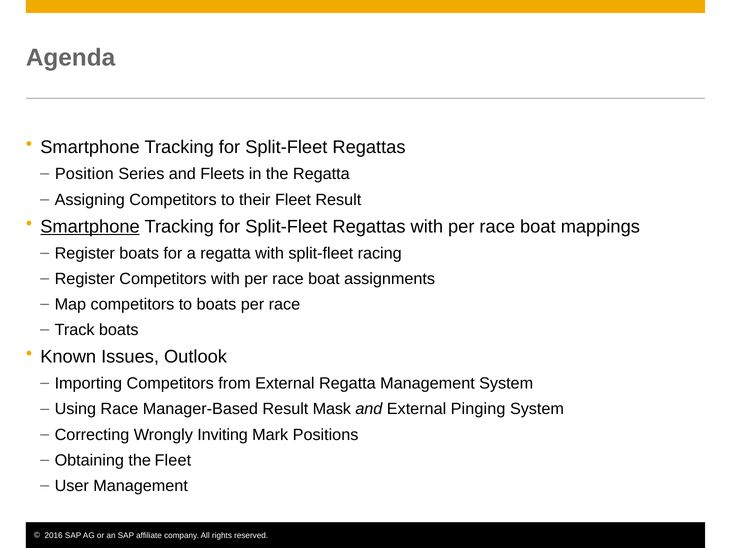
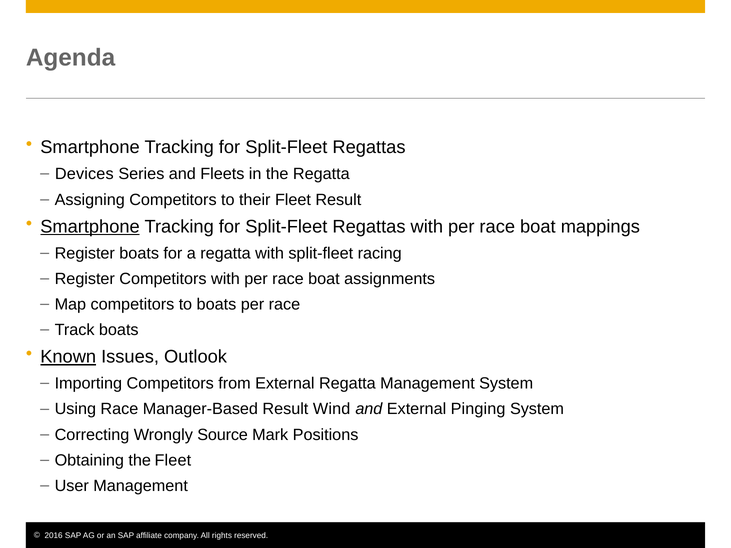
Position: Position -> Devices
Known underline: none -> present
Mask: Mask -> Wind
Inviting: Inviting -> Source
